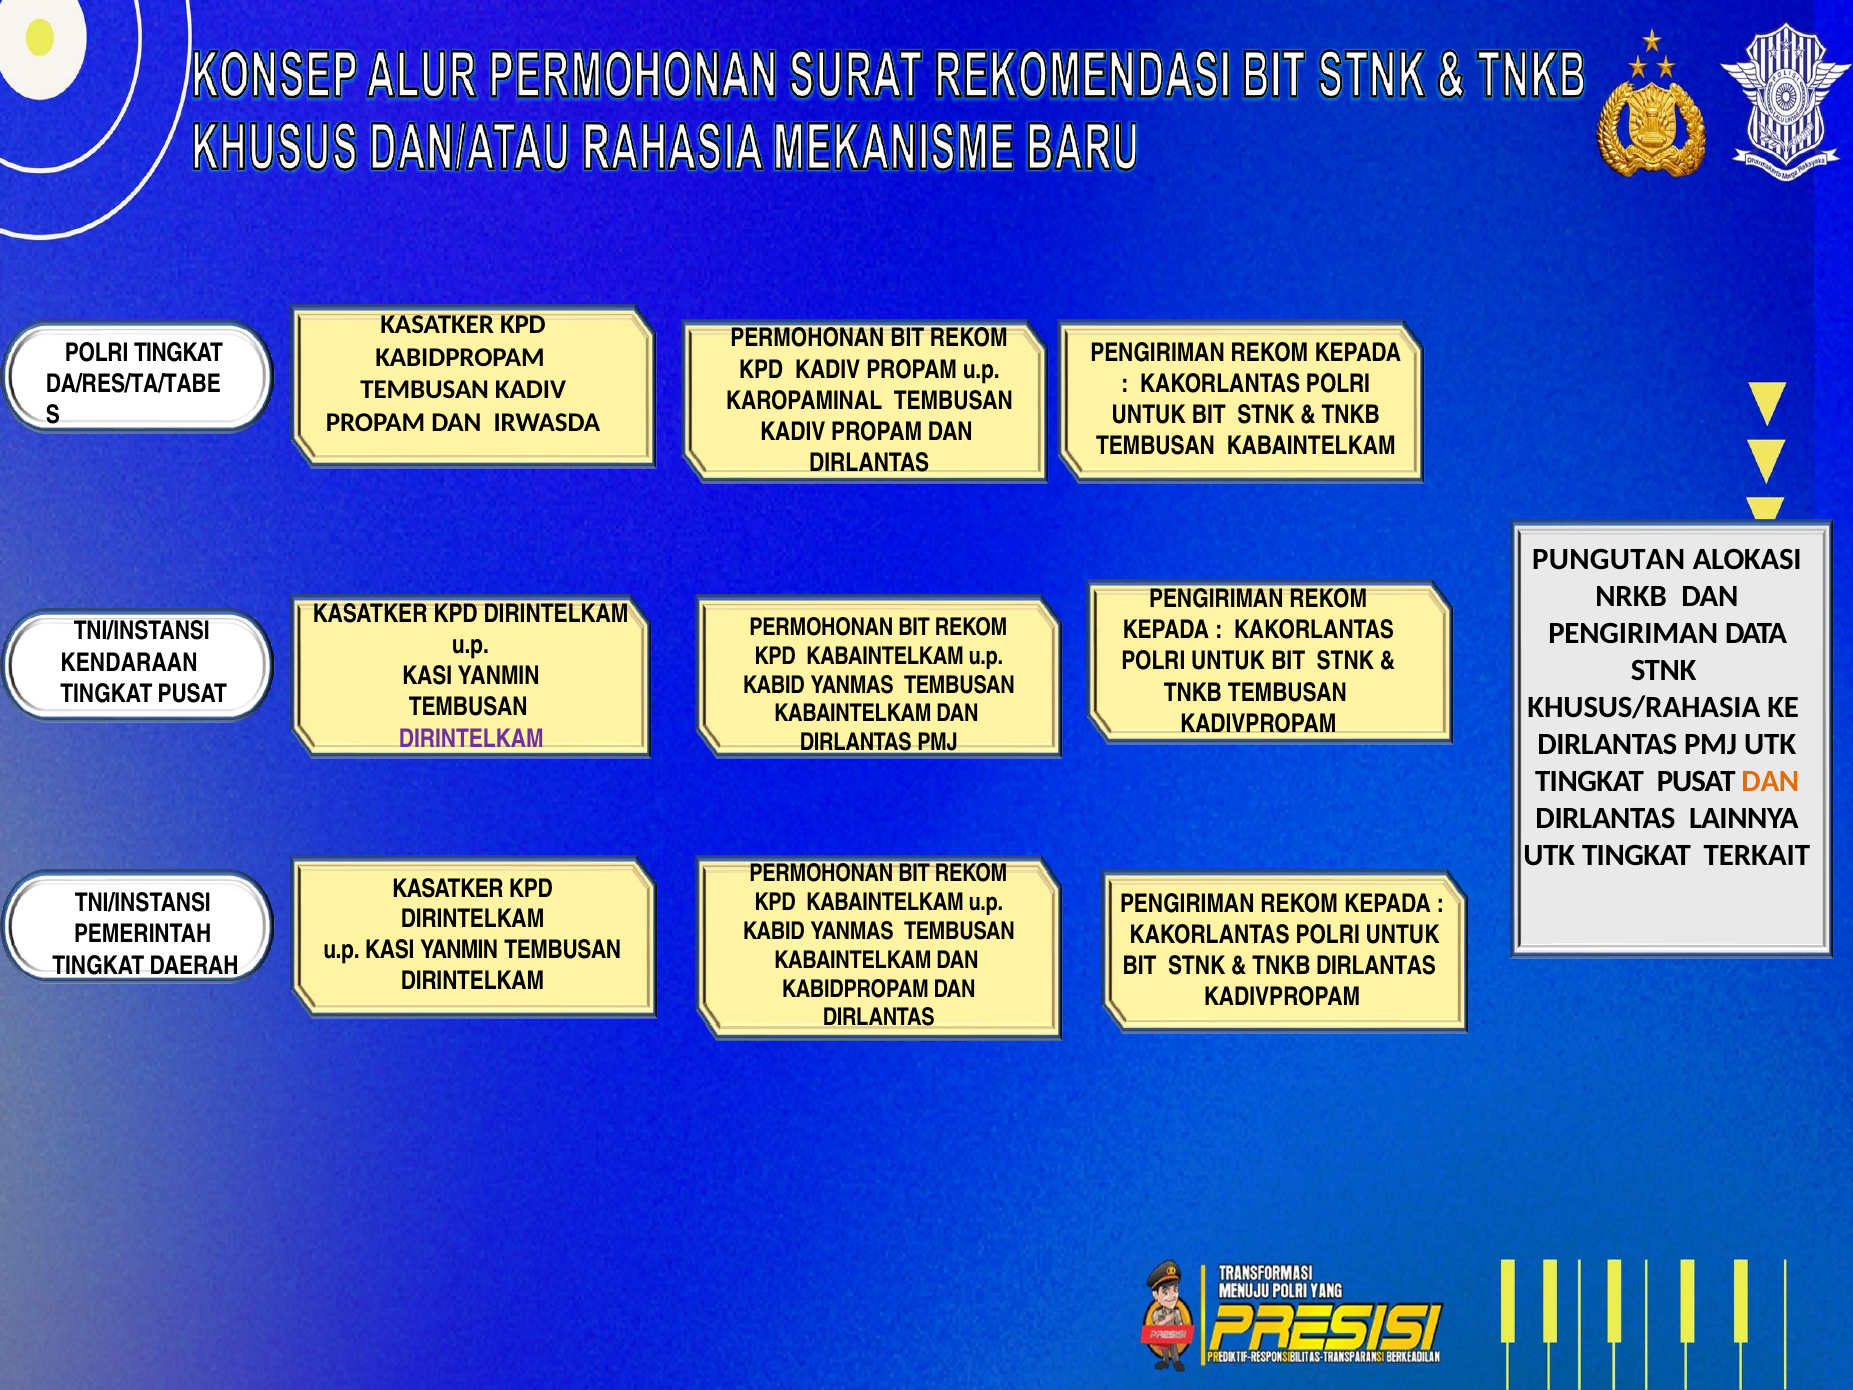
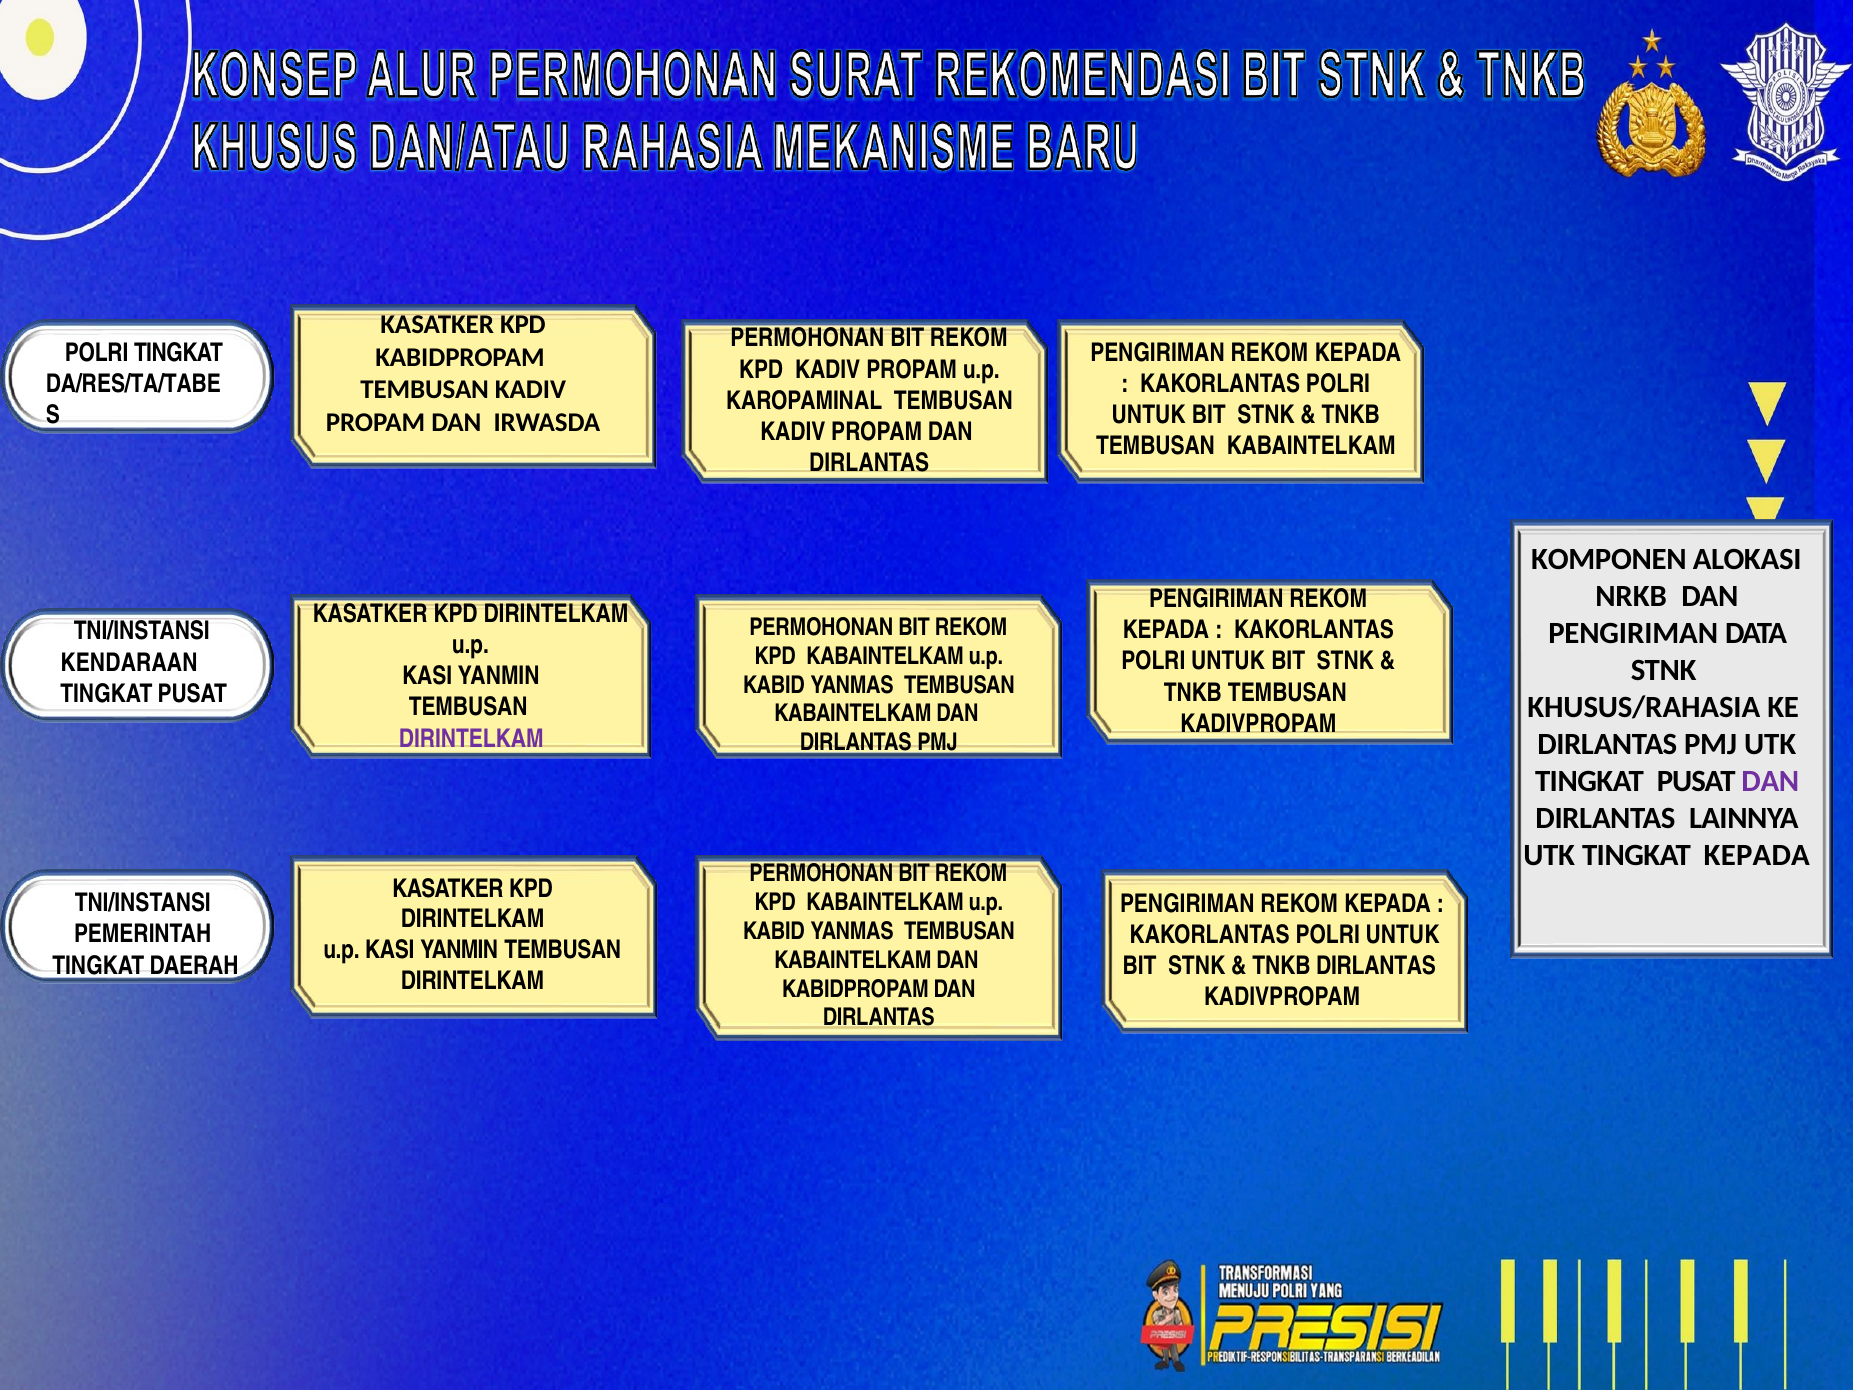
PUNGUTAN: PUNGUTAN -> KOMPONEN
DAN at (1770, 781) colour: orange -> purple
TINGKAT TERKAIT: TERKAIT -> KEPADA
